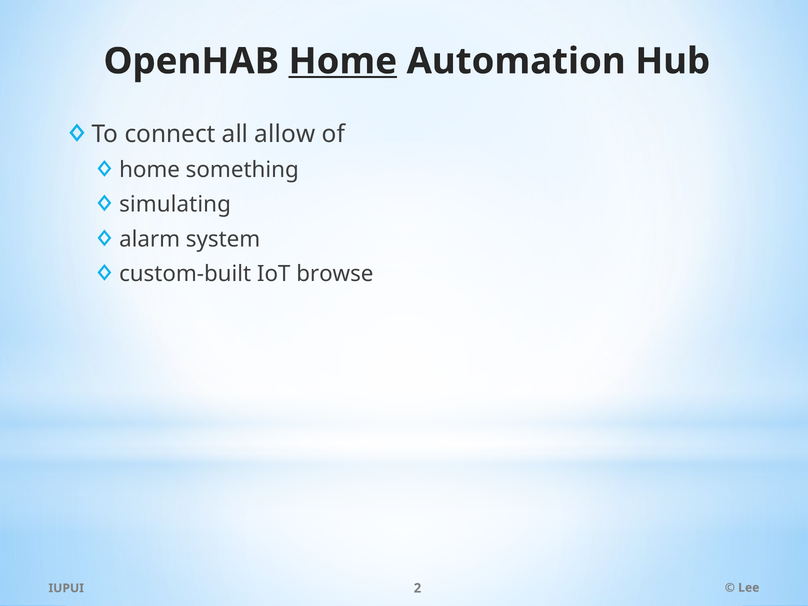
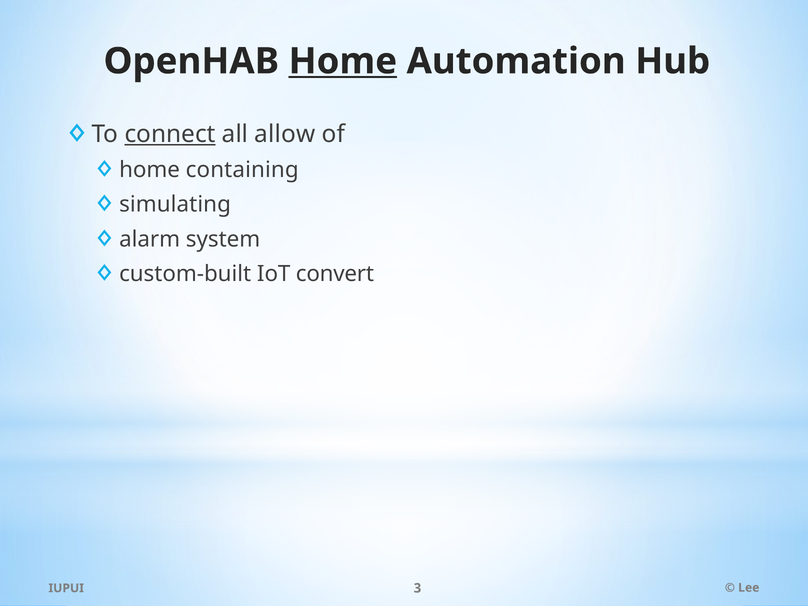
connect underline: none -> present
something: something -> containing
browse: browse -> convert
2: 2 -> 3
